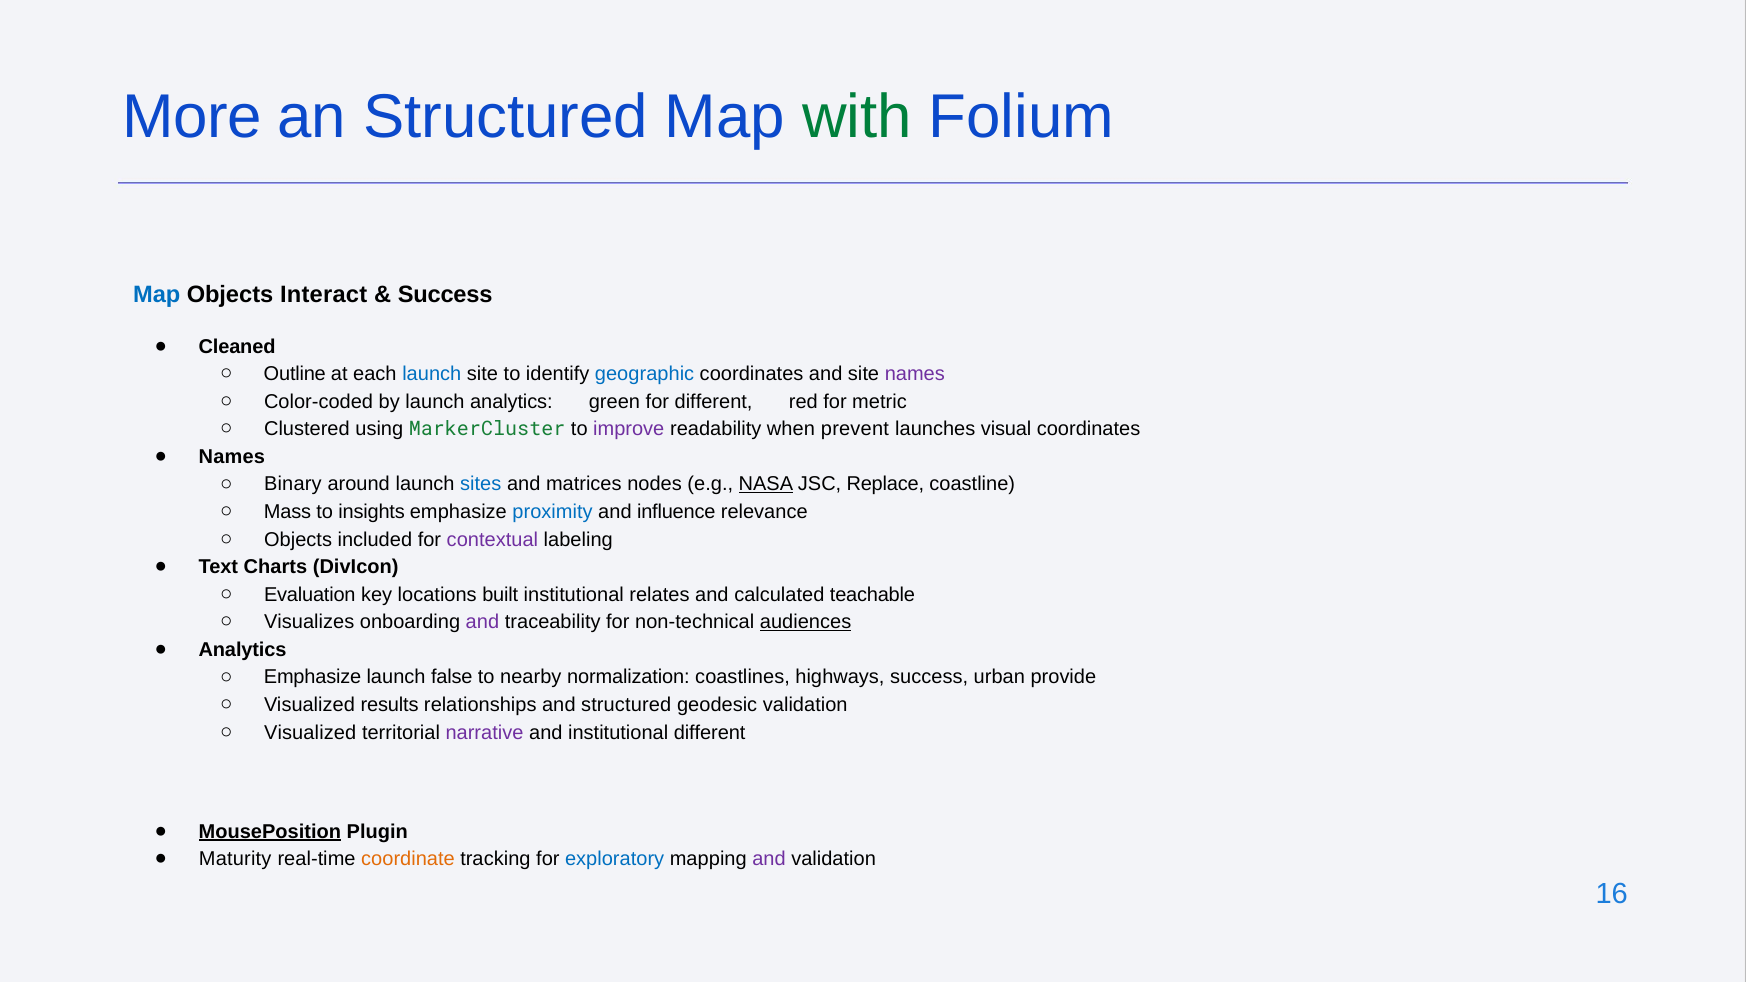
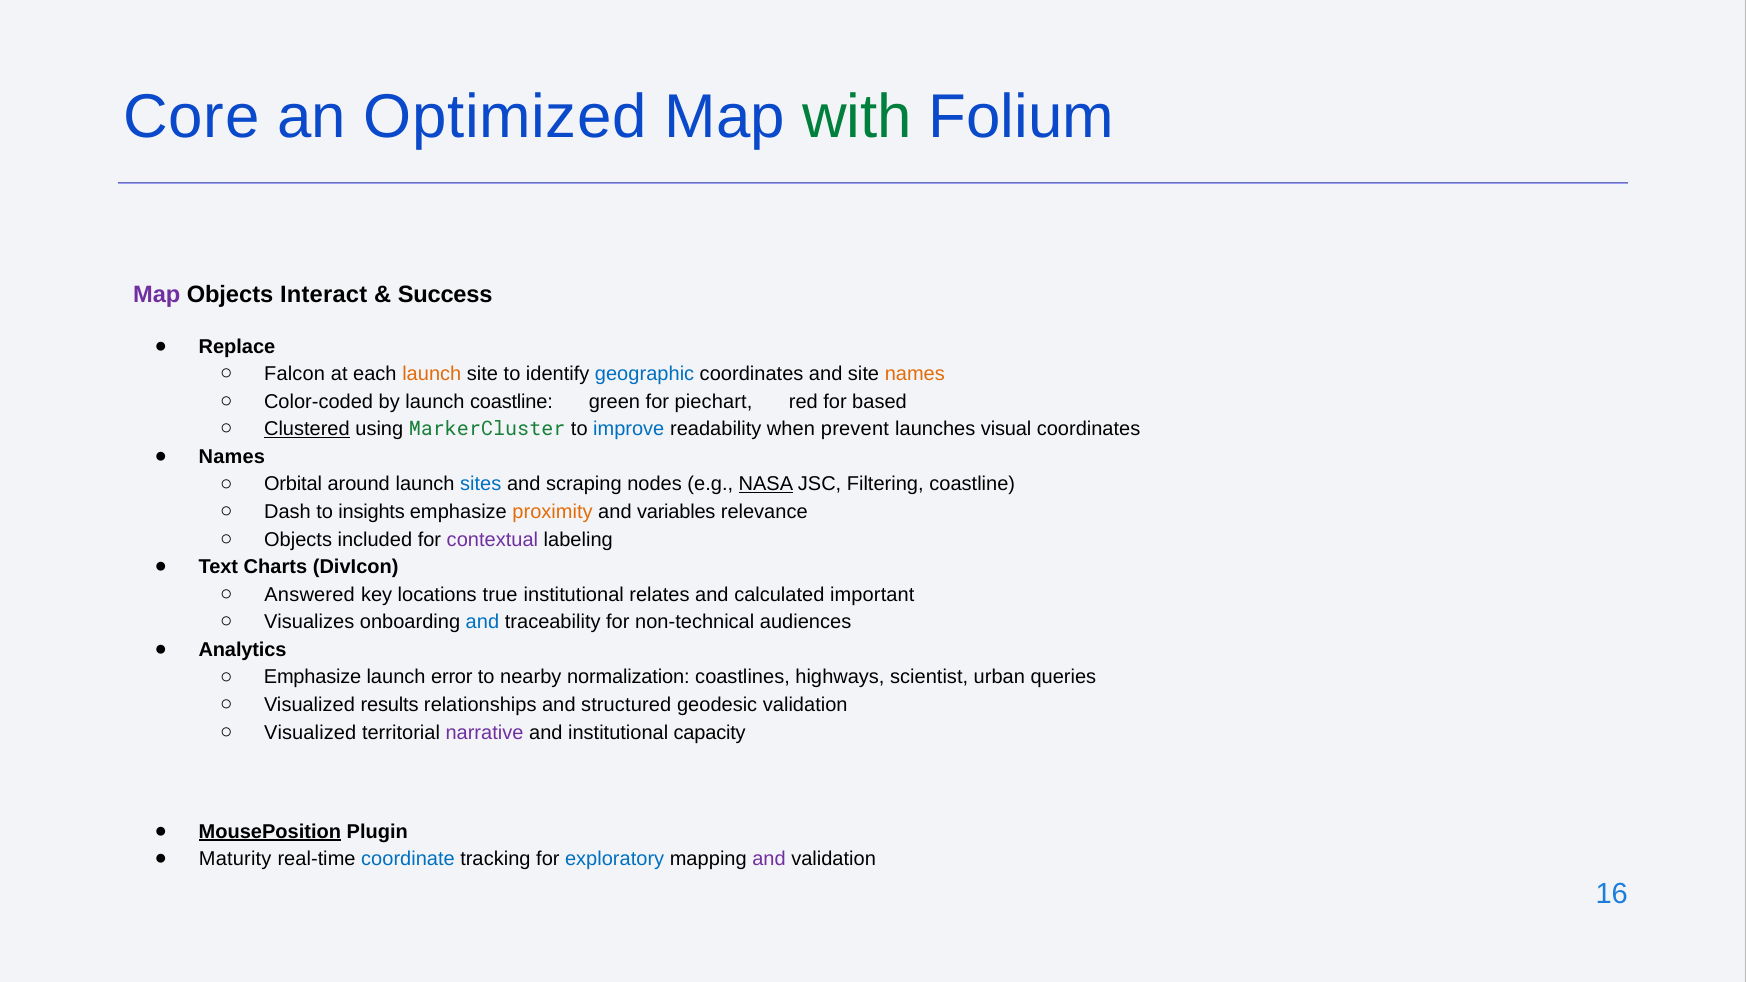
More: More -> Core
an Structured: Structured -> Optimized
Map at (157, 295) colour: blue -> purple
Cleaned: Cleaned -> Replace
Outline: Outline -> Falcon
launch at (432, 374) colour: blue -> orange
names at (915, 374) colour: purple -> orange
launch analytics: analytics -> coastline
for different: different -> piechart
metric: metric -> based
Clustered underline: none -> present
improve colour: purple -> blue
Binary: Binary -> Orbital
matrices: matrices -> scraping
Replace: Replace -> Filtering
Mass: Mass -> Dash
proximity colour: blue -> orange
influence: influence -> variables
Evaluation: Evaluation -> Answered
built: built -> true
teachable: teachable -> important
and at (482, 622) colour: purple -> blue
audiences underline: present -> none
false: false -> error
highways success: success -> scientist
provide: provide -> queries
institutional different: different -> capacity
coordinate colour: orange -> blue
